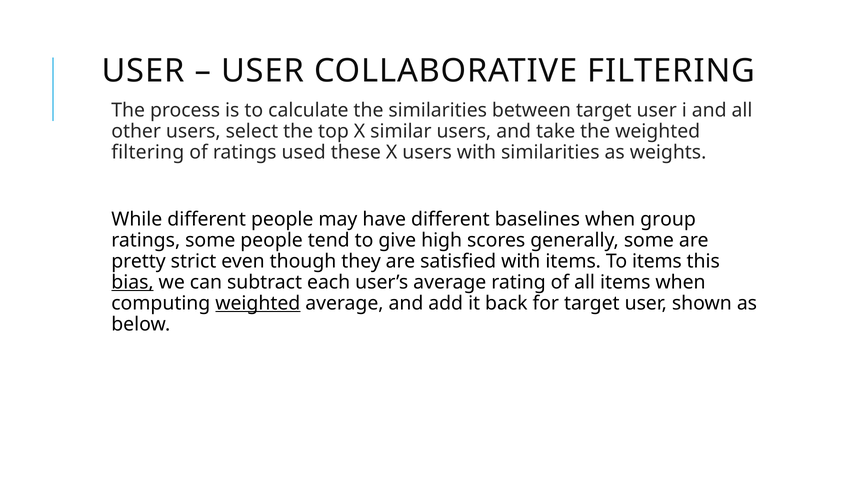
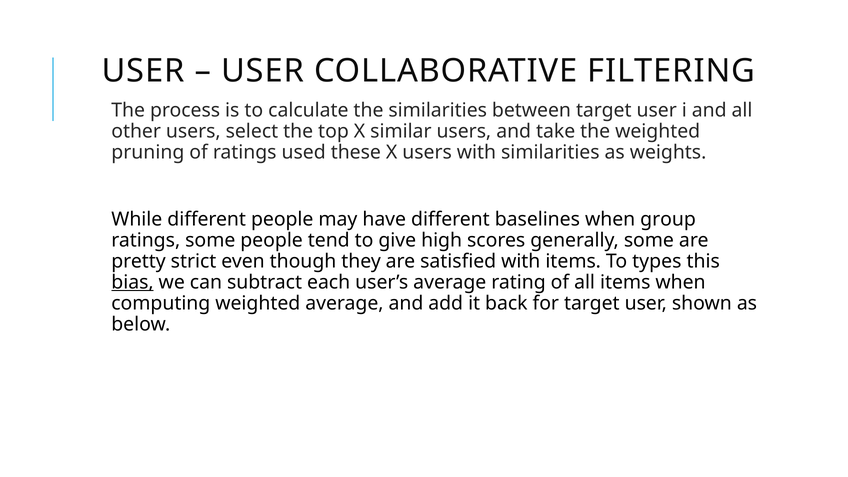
filtering at (148, 153): filtering -> pruning
To items: items -> types
weighted at (258, 303) underline: present -> none
